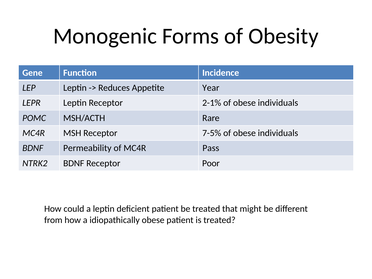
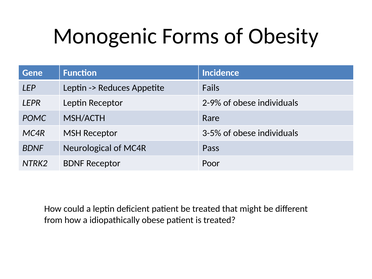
Year: Year -> Fails
2-1%: 2-1% -> 2-9%
7-5%: 7-5% -> 3-5%
Permeability: Permeability -> Neurological
